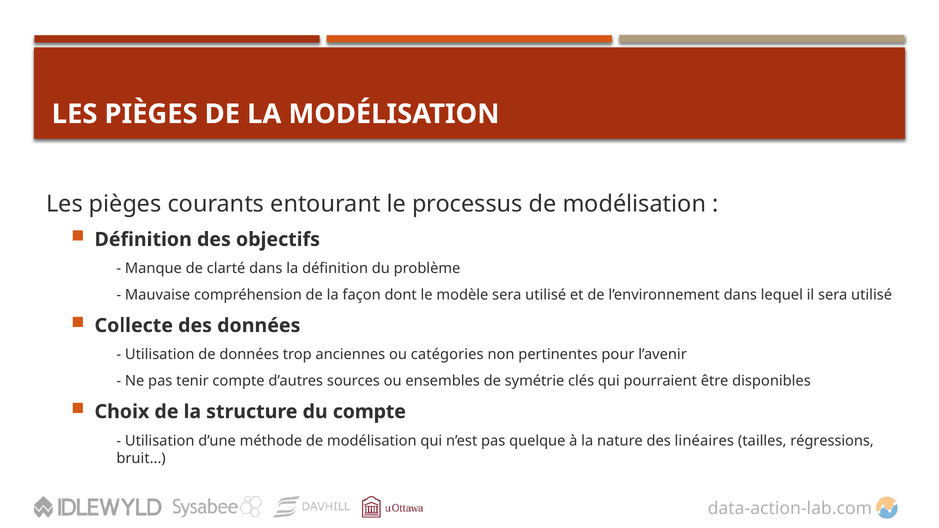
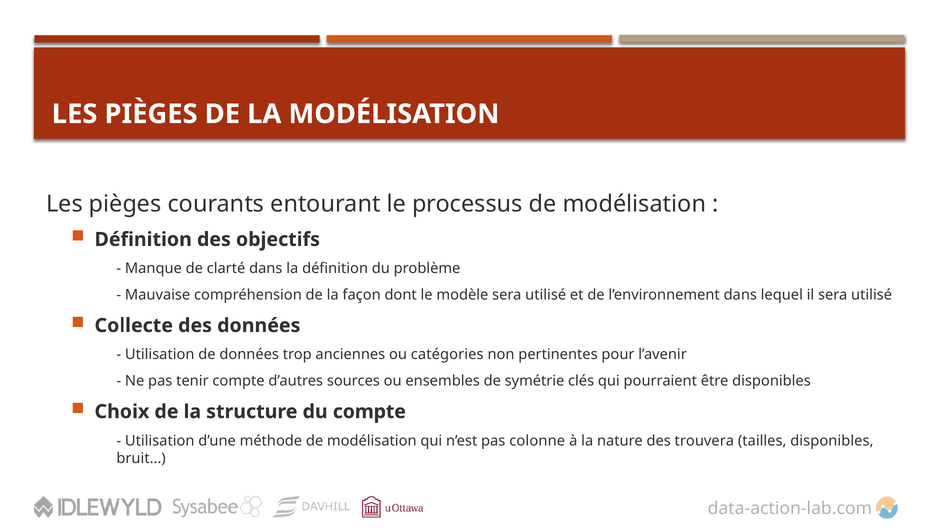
quelque: quelque -> colonne
linéaires: linéaires -> trouvera
tailles régressions: régressions -> disponibles
